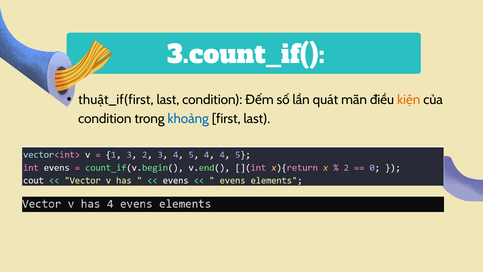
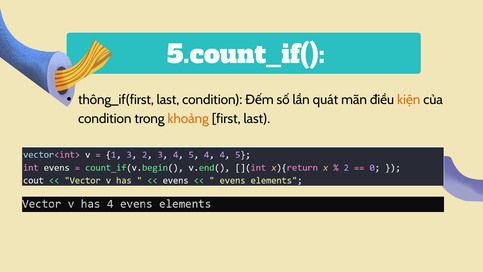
3.count_if(: 3.count_if( -> 5.count_if(
thuật_if(first: thuật_if(first -> thông_if(first
khoảng colour: blue -> orange
